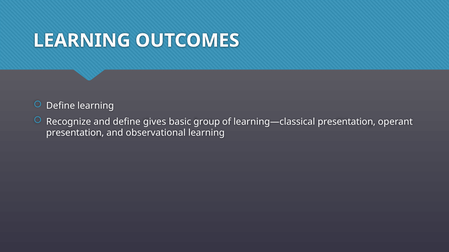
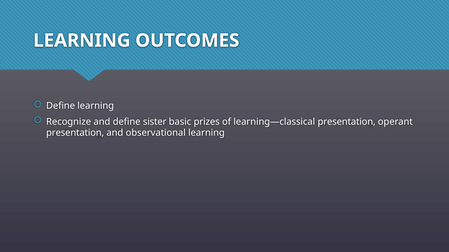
gives: gives -> sister
group: group -> prizes
